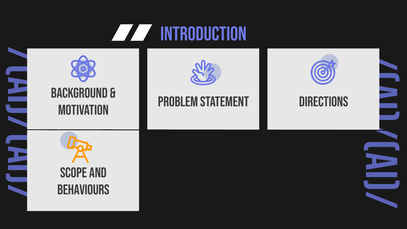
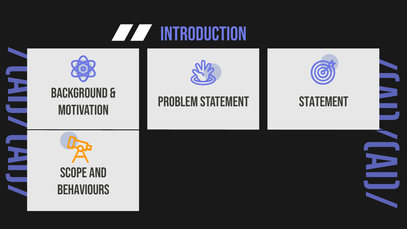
statement directions: directions -> statement
